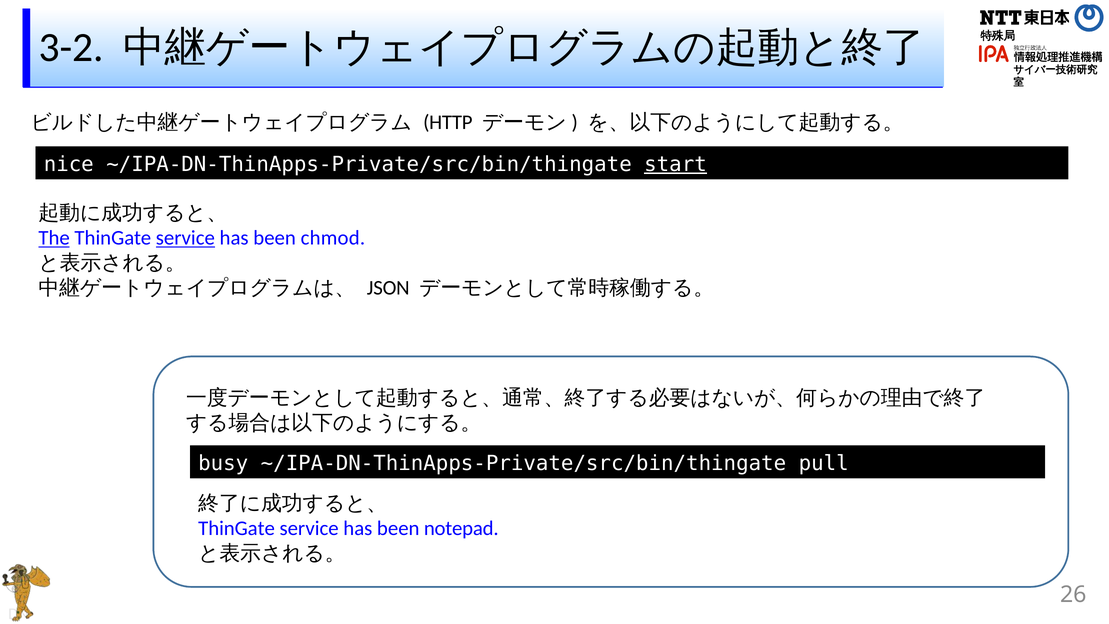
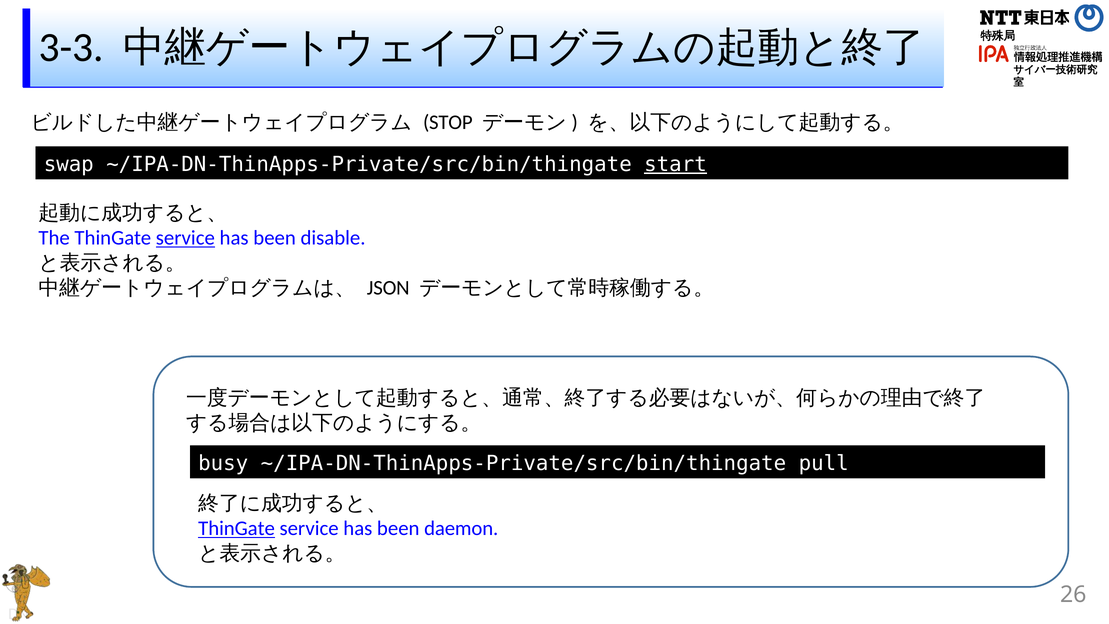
3-2: 3-2 -> 3-3
HTTP: HTTP -> STOP
nice: nice -> swap
The underline: present -> none
chmod: chmod -> disable
ThinGate at (237, 528) underline: none -> present
notepad: notepad -> daemon
